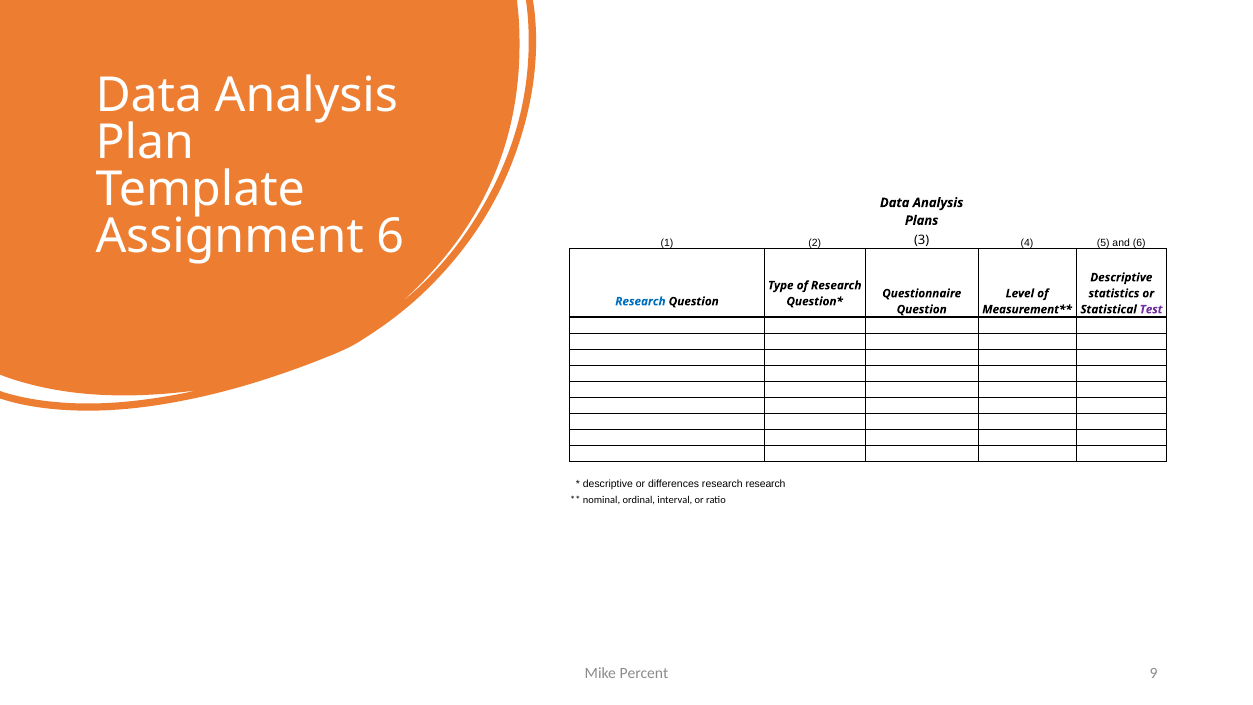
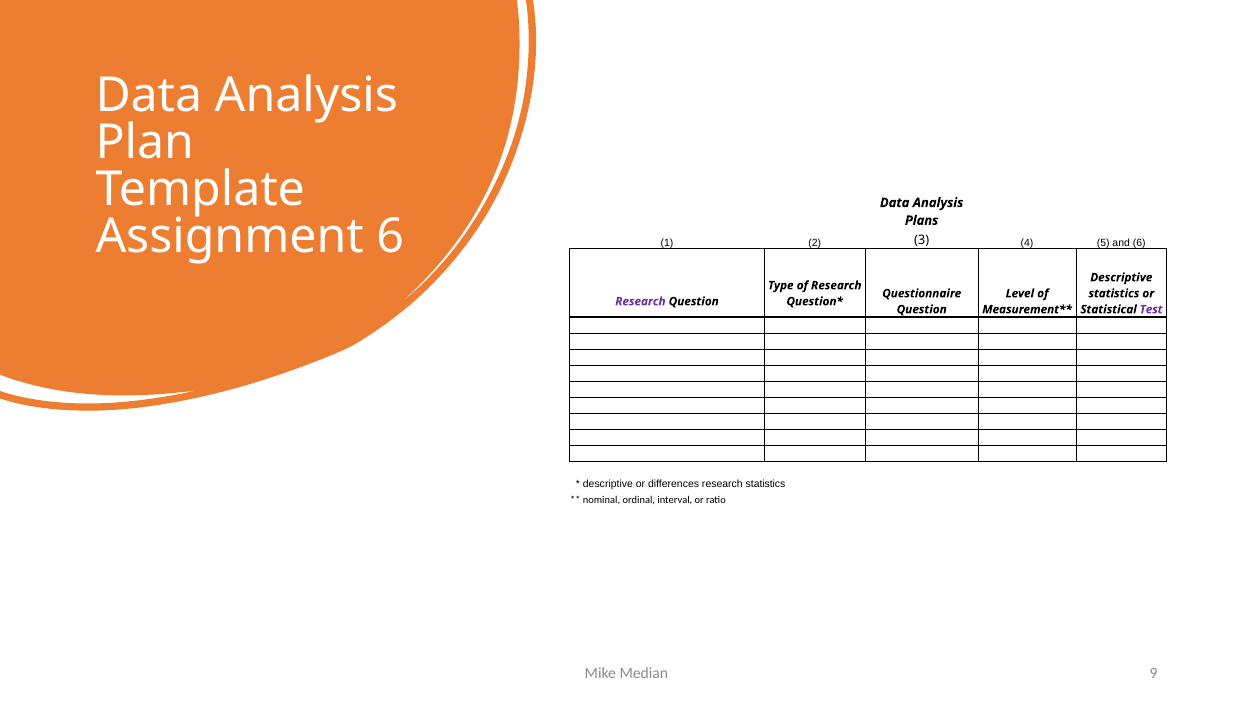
Research at (640, 301) colour: blue -> purple
research research: research -> statistics
Percent: Percent -> Median
